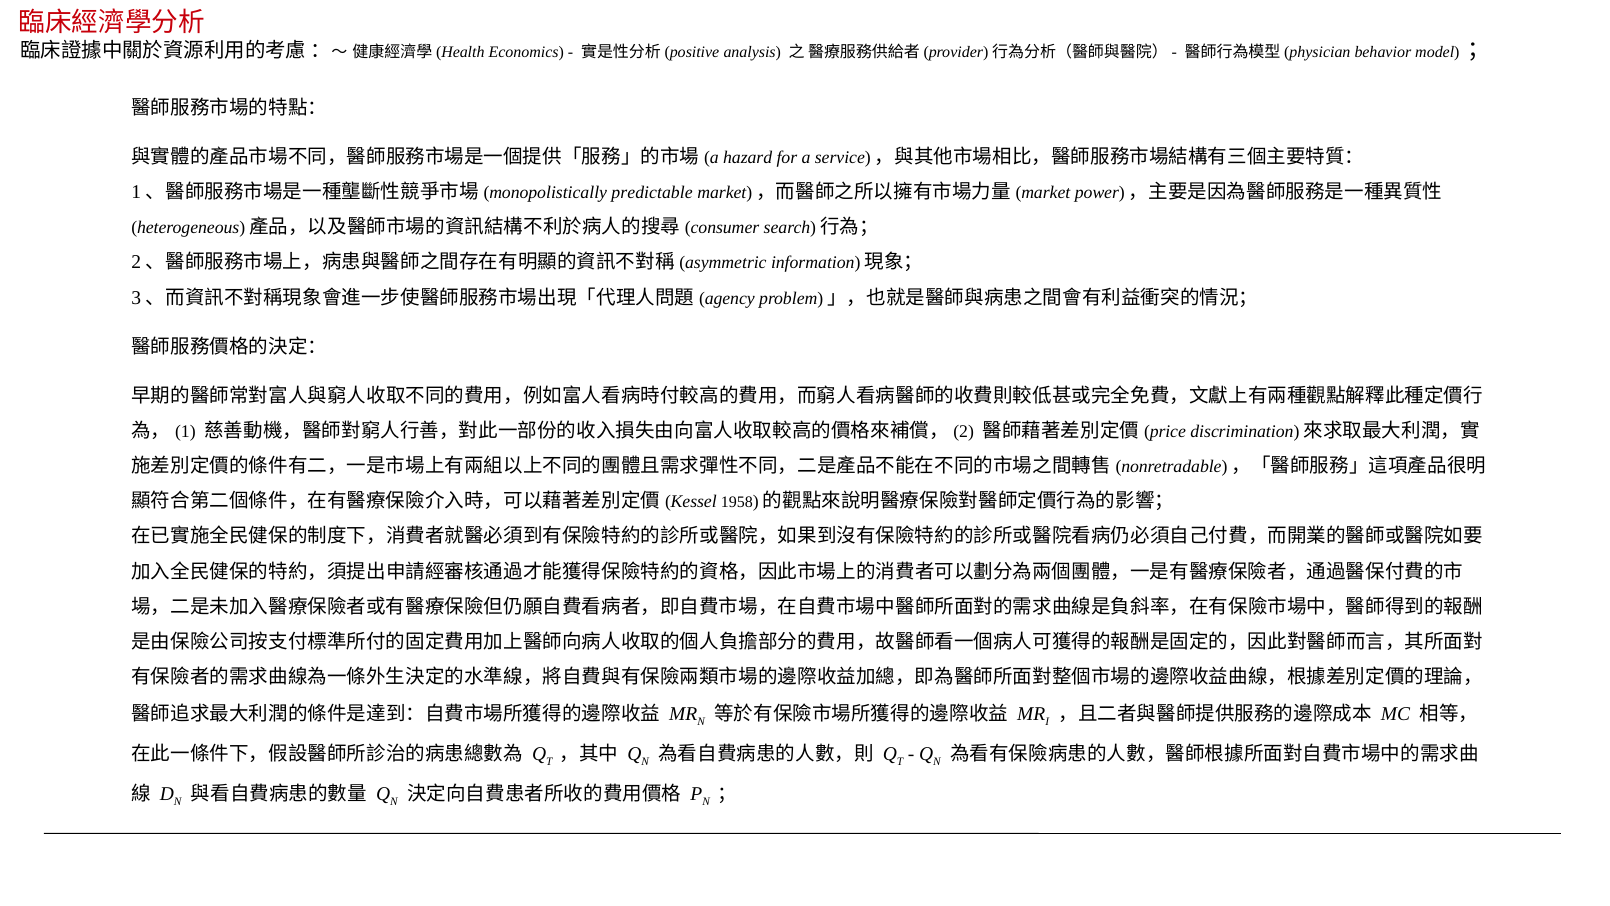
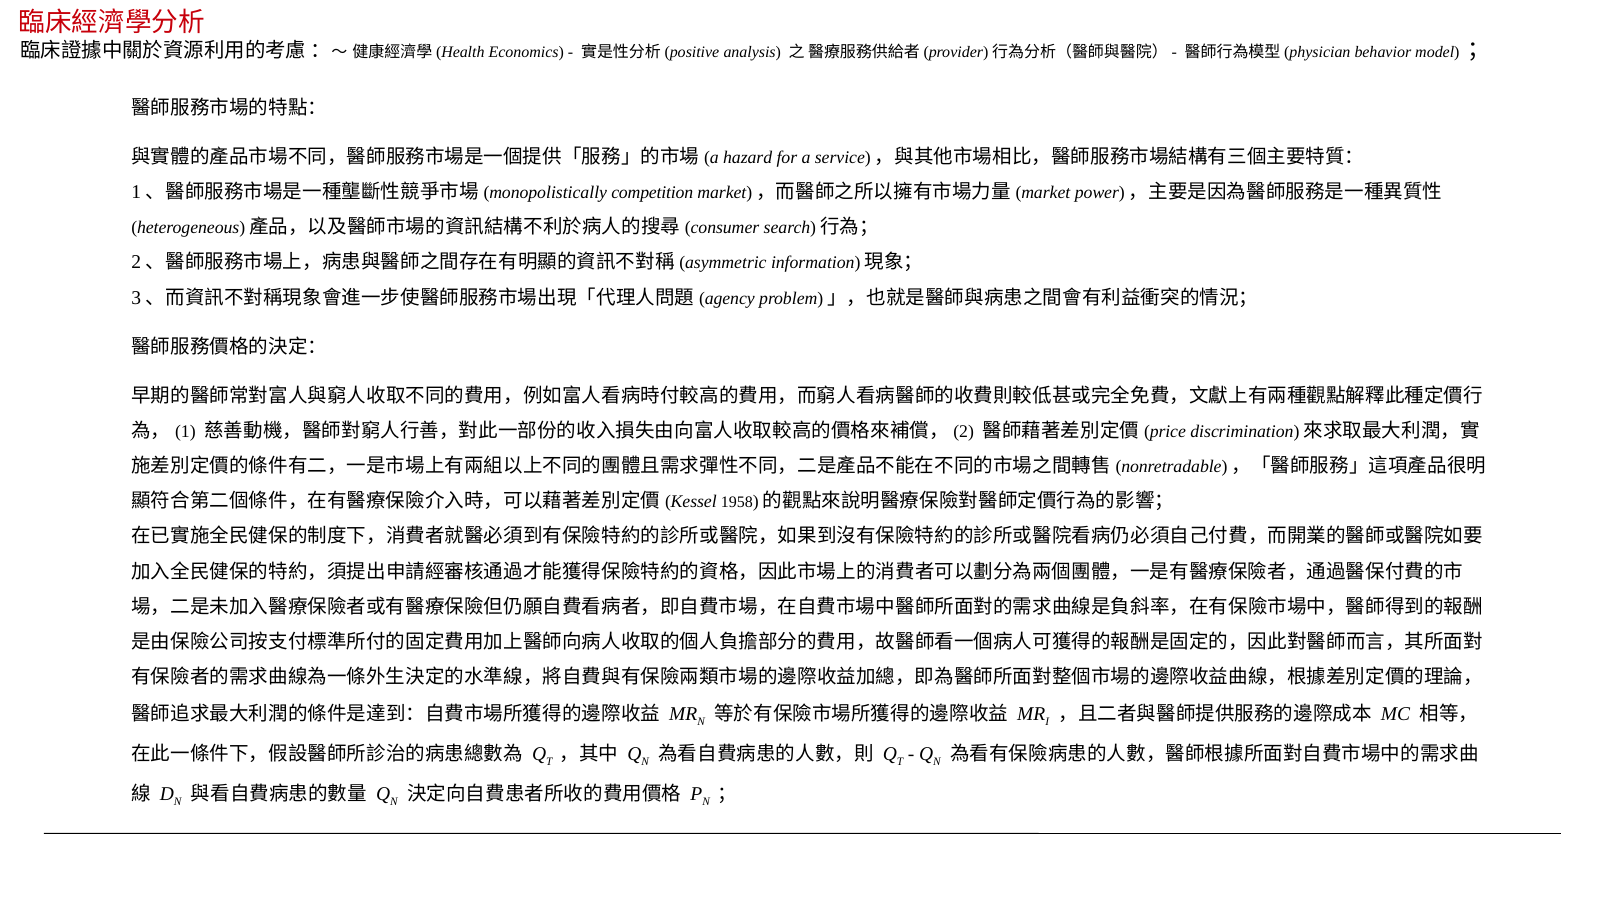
predictable: predictable -> competition
